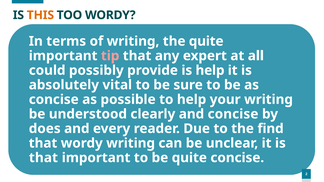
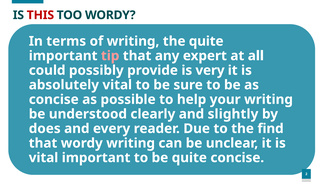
THIS colour: orange -> red
is help: help -> very
and concise: concise -> slightly
that at (43, 158): that -> vital
